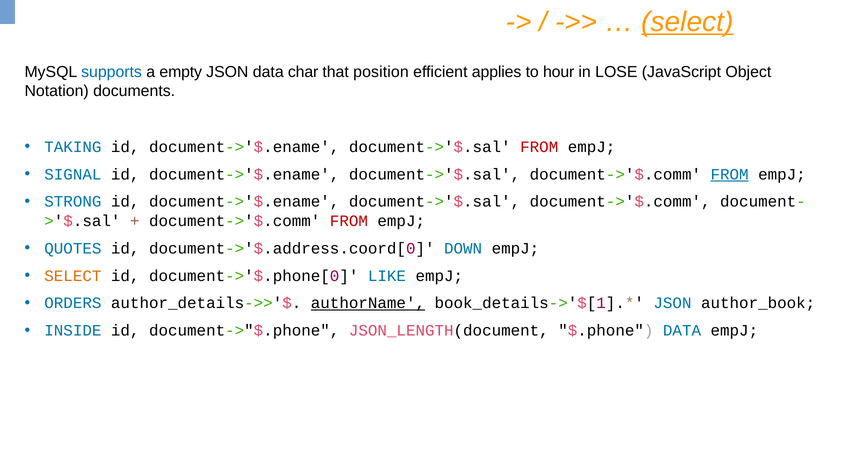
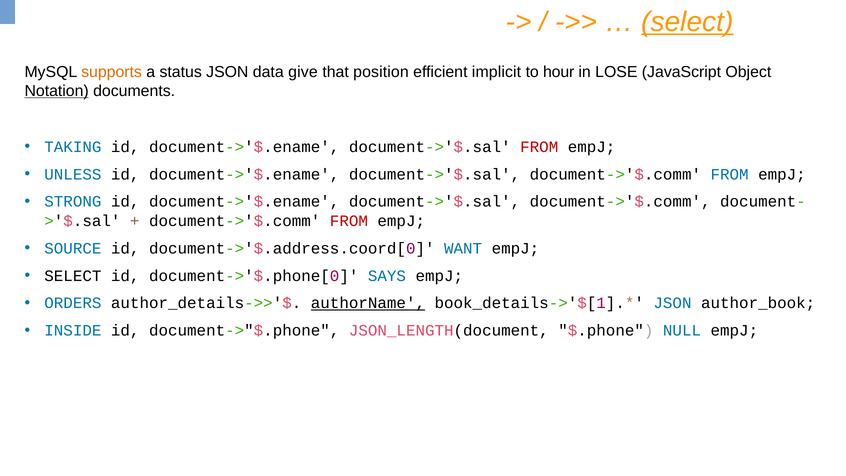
supports colour: blue -> orange
empty: empty -> status
char: char -> give
applies: applies -> implicit
Notation underline: none -> present
SIGNAL: SIGNAL -> UNLESS
FROM at (730, 174) underline: present -> none
QUOTES: QUOTES -> SOURCE
DOWN: DOWN -> WANT
SELECT at (73, 276) colour: orange -> black
LIKE: LIKE -> SAYS
$.phone DATA: DATA -> NULL
